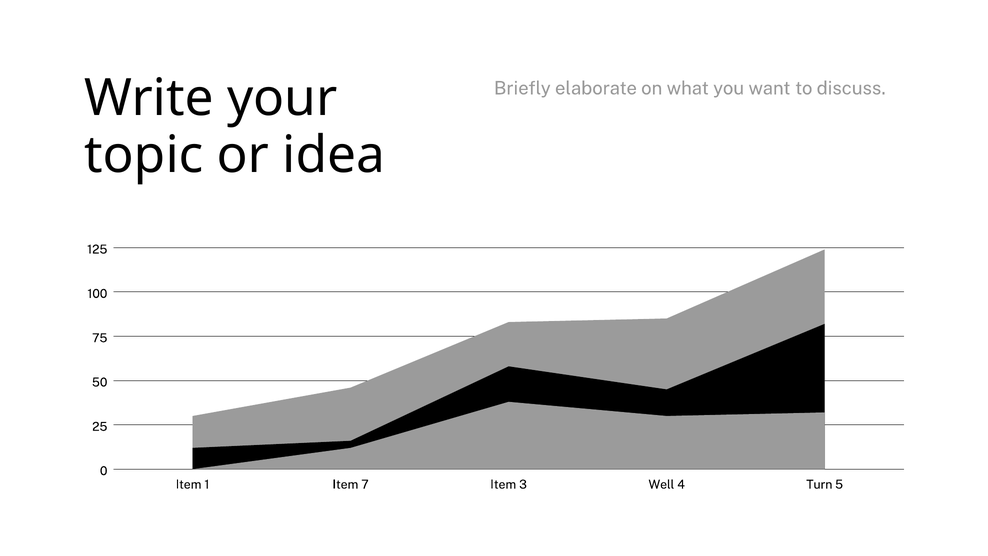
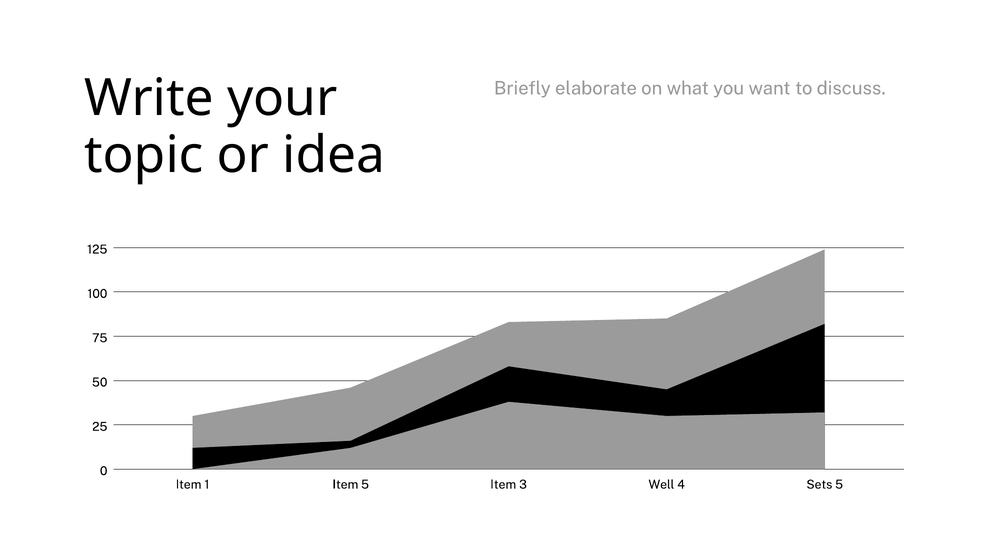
Item 7: 7 -> 5
Turn: Turn -> Sets
